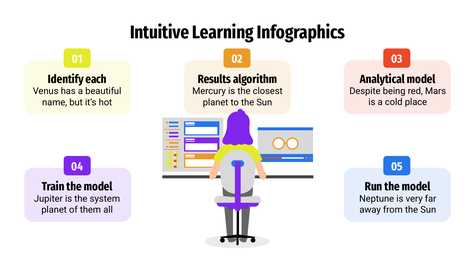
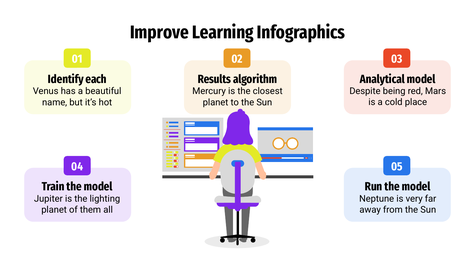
Intuitive: Intuitive -> Improve
system: system -> lighting
